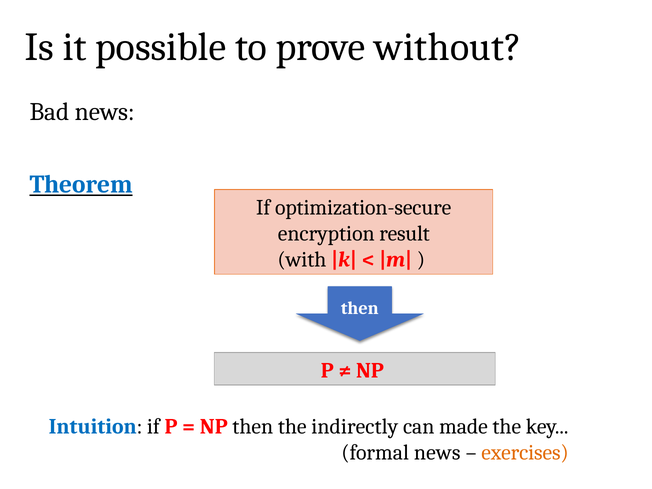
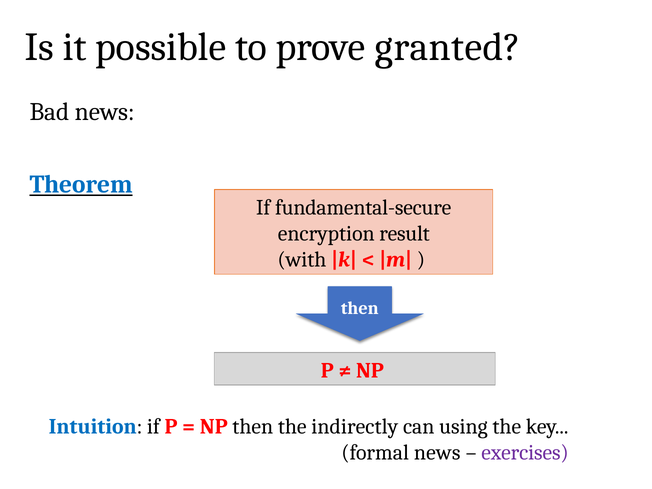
without: without -> granted
optimization-secure: optimization-secure -> fundamental-secure
made: made -> using
exercises colour: orange -> purple
